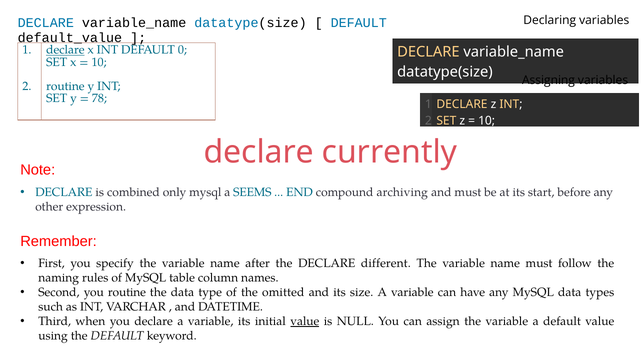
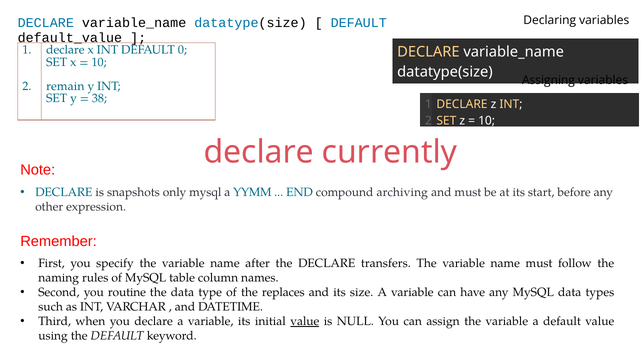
declare at (65, 50) underline: present -> none
routine at (65, 86): routine -> remain
78: 78 -> 38
combined: combined -> snapshots
SEEMS: SEEMS -> YYMM
different: different -> transfers
omitted: omitted -> replaces
